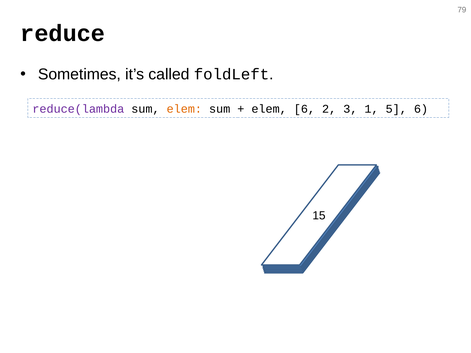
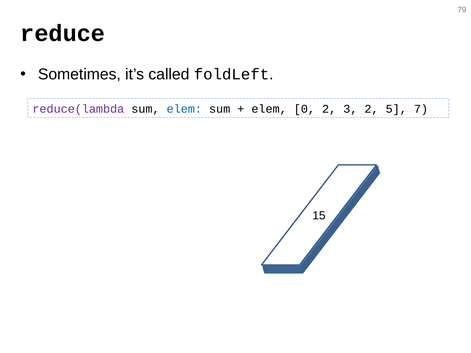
elem at (184, 109) colour: orange -> blue
elem 6: 6 -> 0
3 1: 1 -> 2
5 6: 6 -> 7
